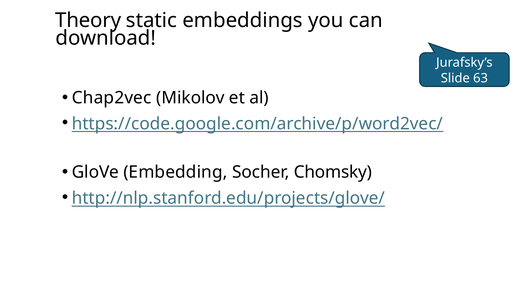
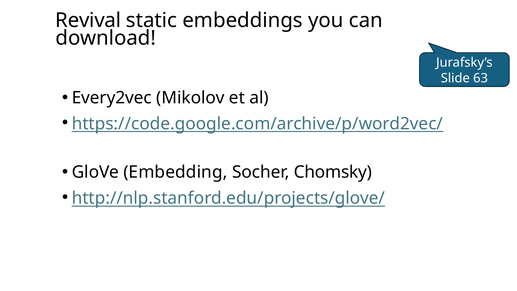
Theory: Theory -> Revival
Chap2vec: Chap2vec -> Every2vec
